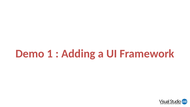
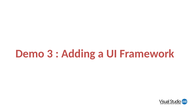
1: 1 -> 3
